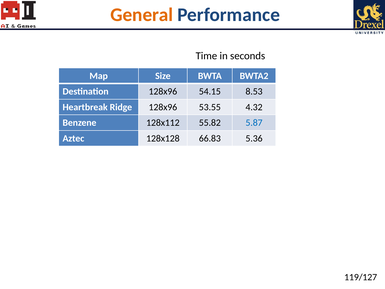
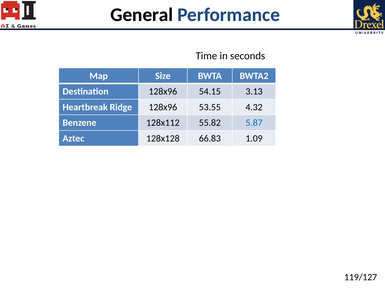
General colour: orange -> black
8.53: 8.53 -> 3.13
5.36: 5.36 -> 1.09
